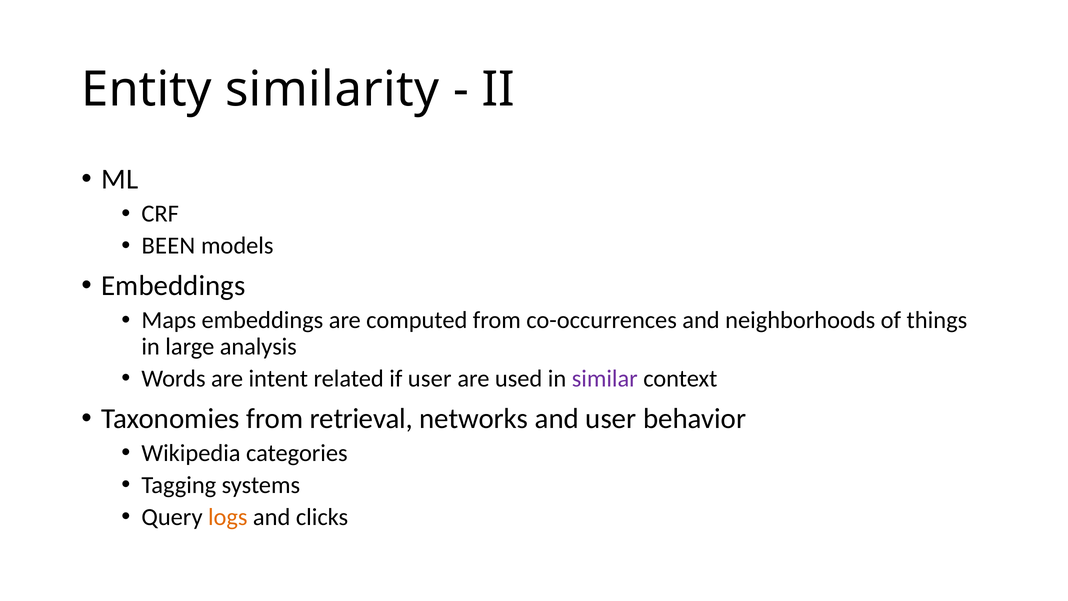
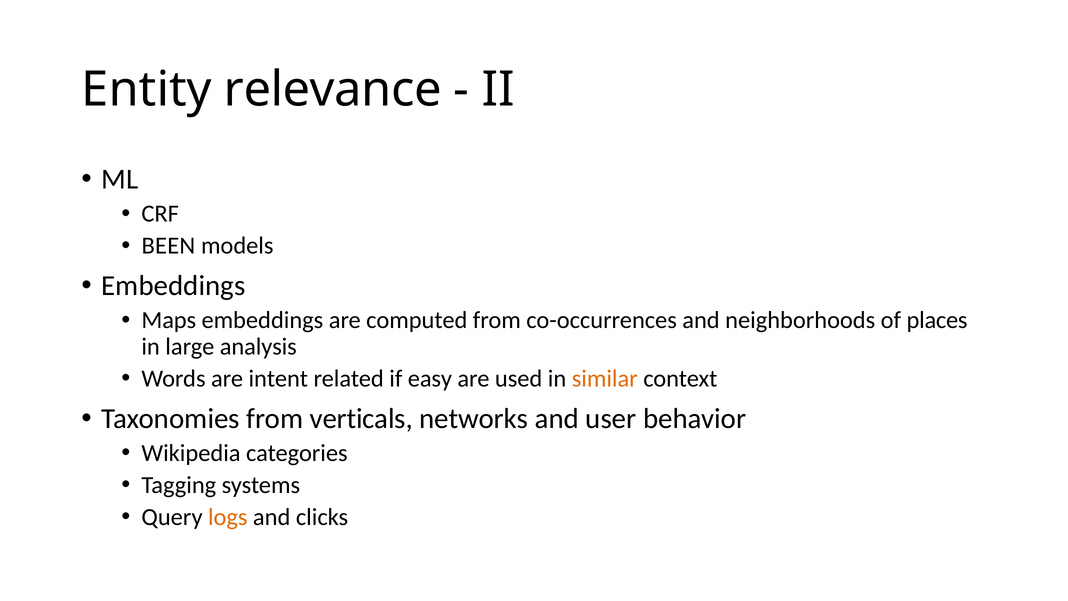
similarity: similarity -> relevance
things: things -> places
if user: user -> easy
similar colour: purple -> orange
retrieval: retrieval -> verticals
